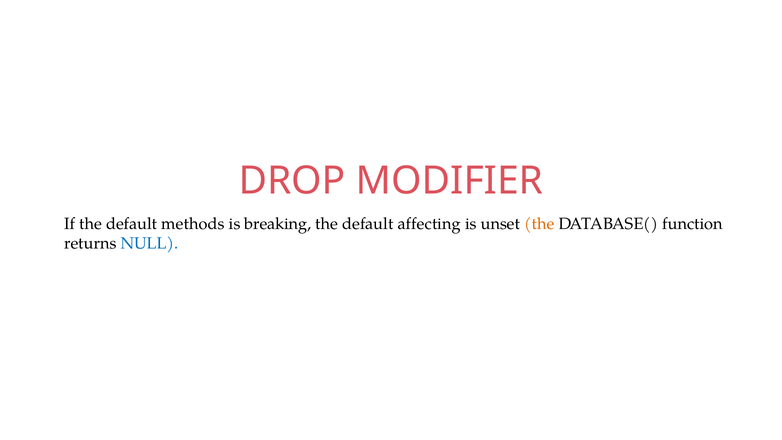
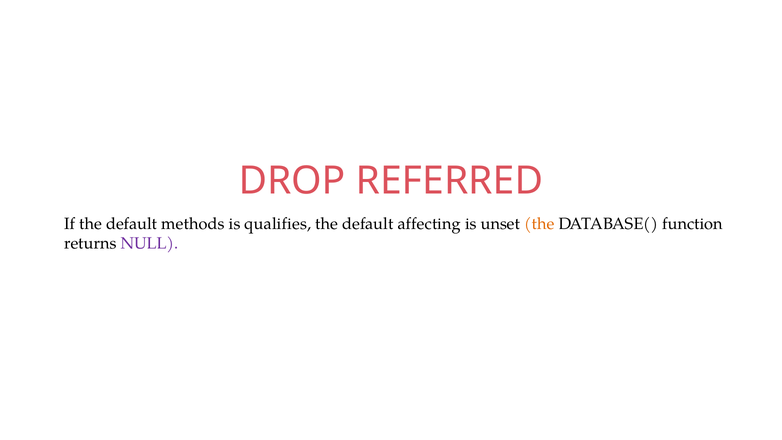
MODIFIER: MODIFIER -> REFERRED
breaking: breaking -> qualifies
NULL colour: blue -> purple
